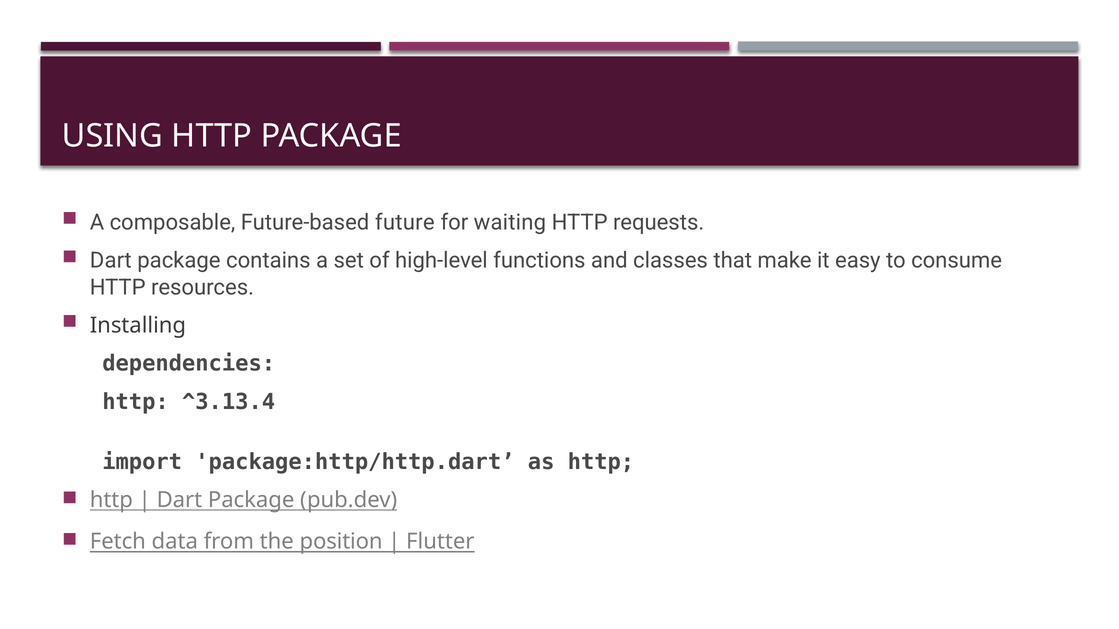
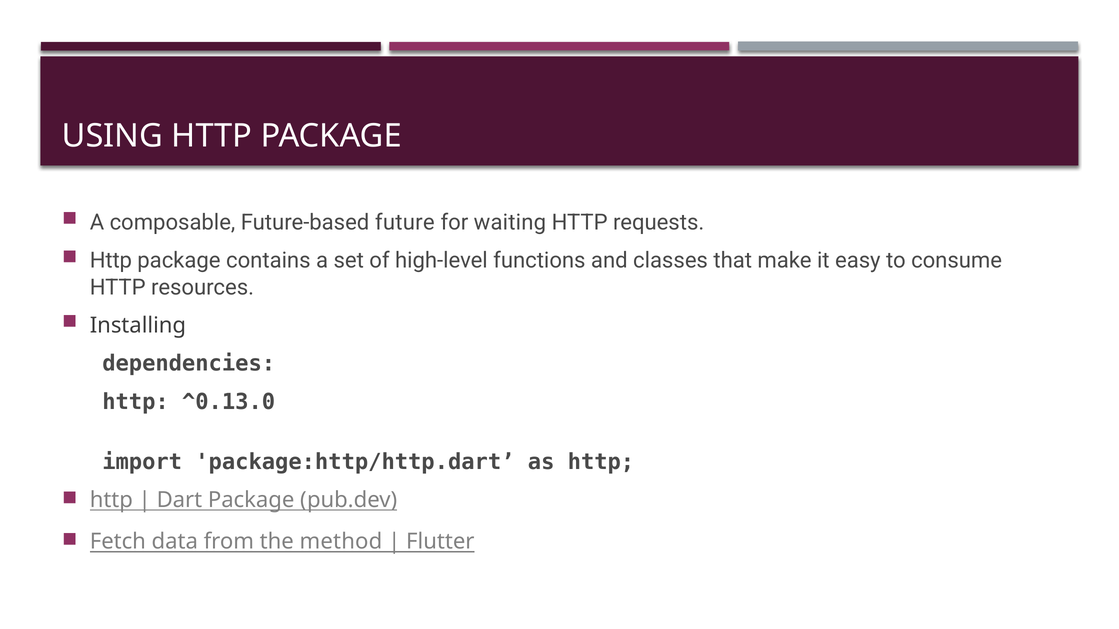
Dart at (111, 261): Dart -> Http
^3.13.4: ^3.13.4 -> ^0.13.0
position: position -> method
